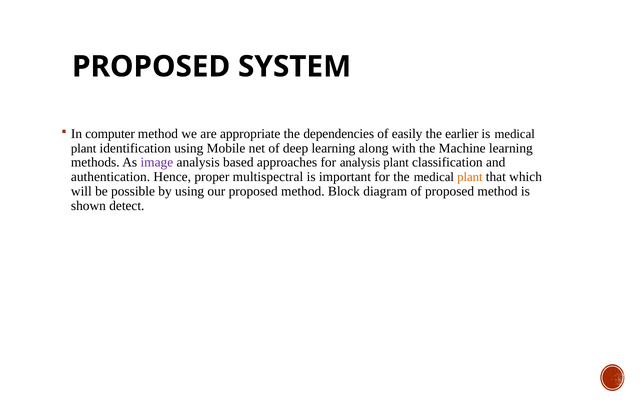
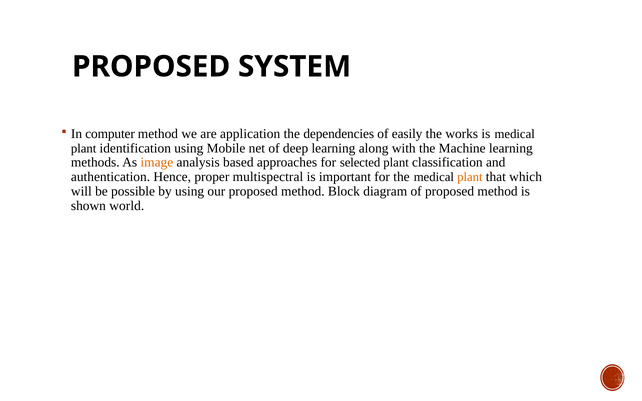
appropriate: appropriate -> application
earlier: earlier -> works
image colour: purple -> orange
for analysis: analysis -> selected
detect: detect -> world
